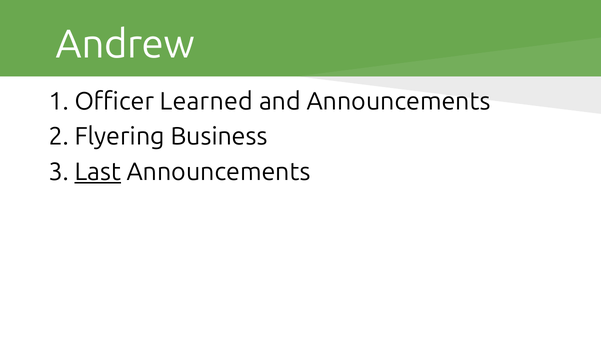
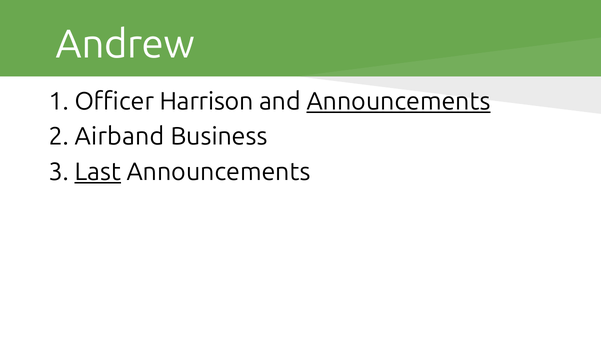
Learned: Learned -> Harrison
Announcements at (399, 102) underline: none -> present
Flyering: Flyering -> Airband
